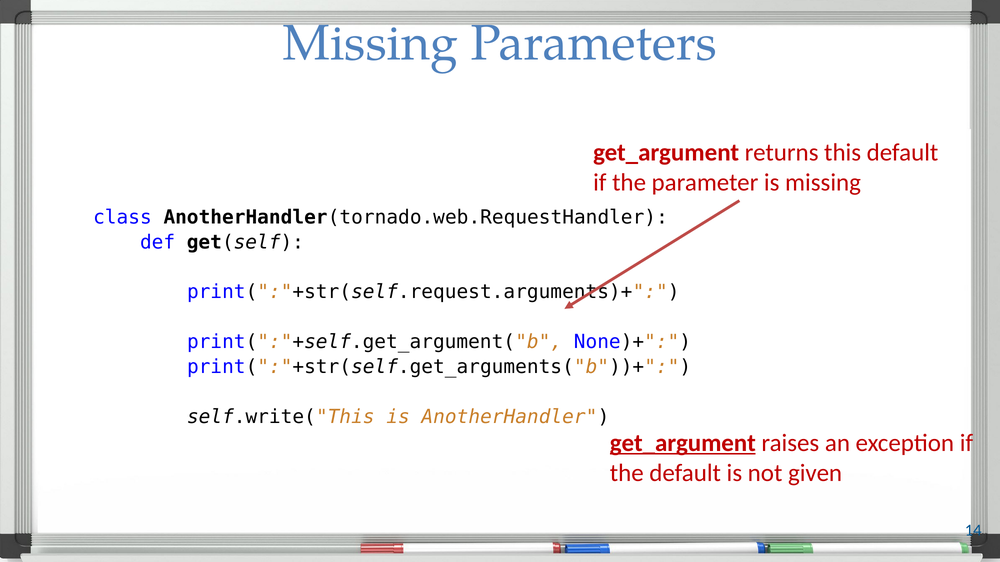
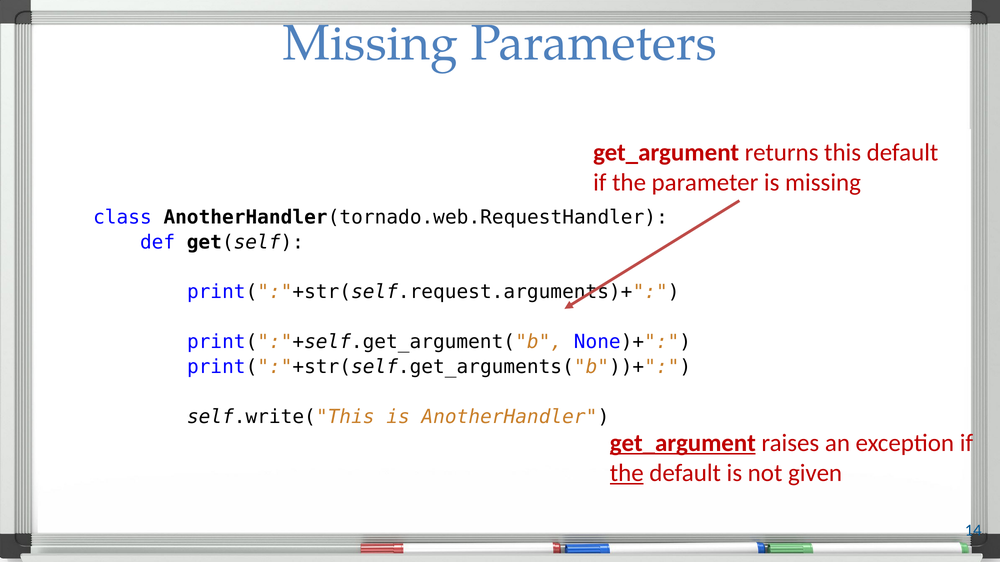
the at (627, 473) underline: none -> present
